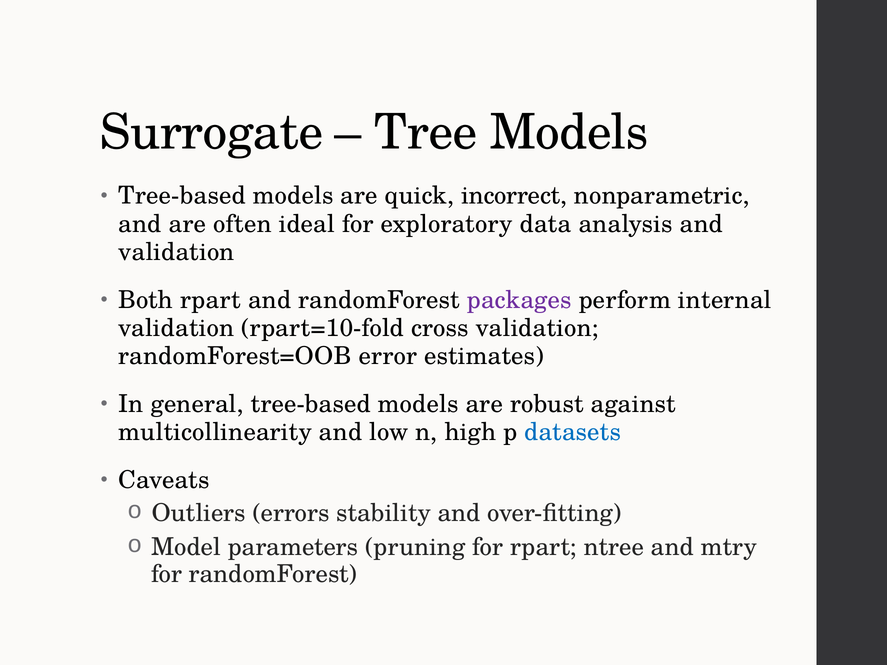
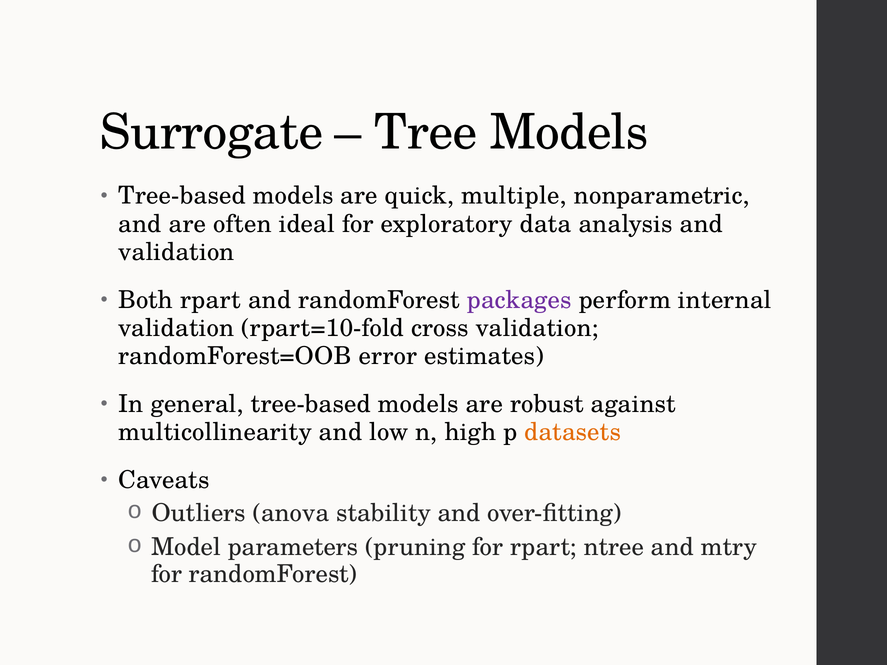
incorrect: incorrect -> multiple
datasets colour: blue -> orange
errors: errors -> anova
